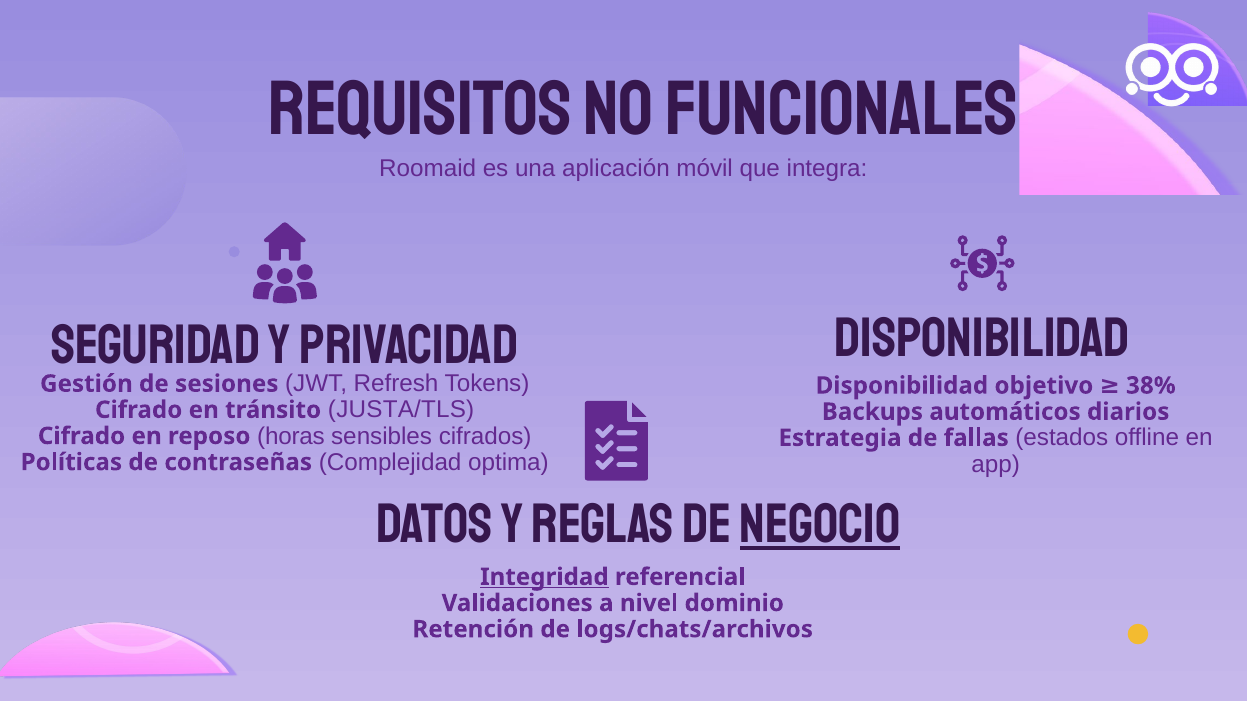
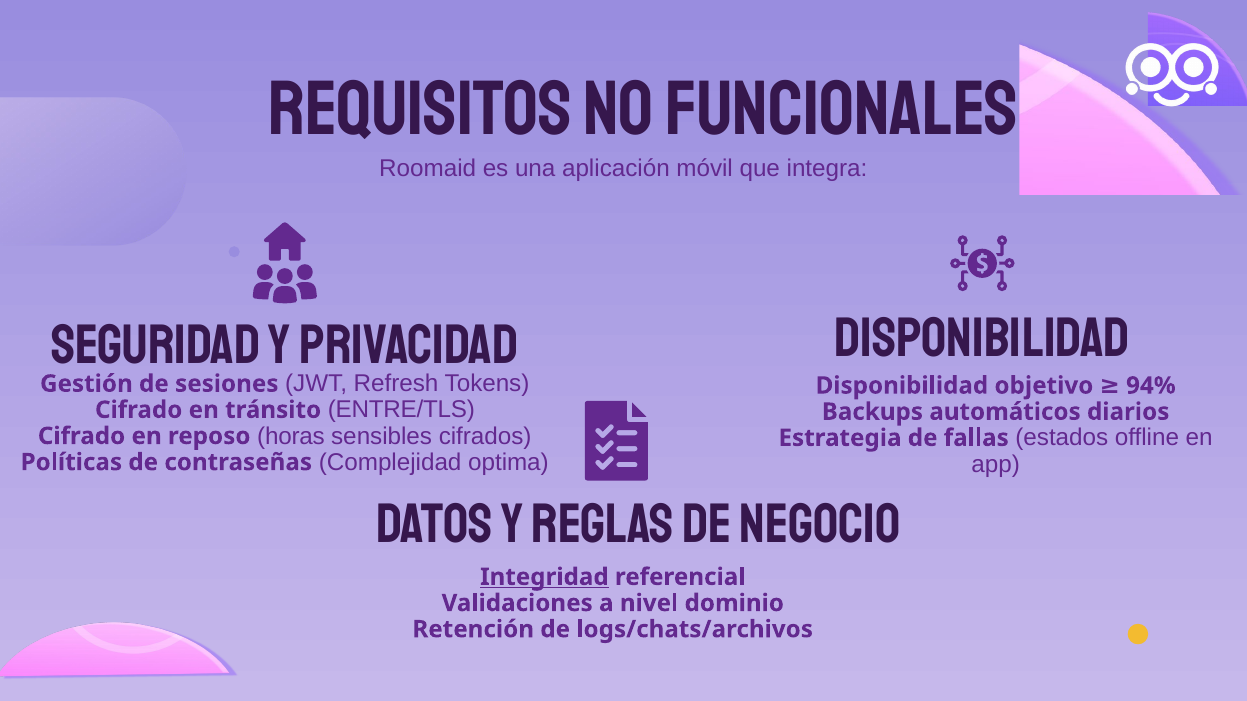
38%: 38% -> 94%
JUSTA/TLS: JUSTA/TLS -> ENTRE/TLS
negocio underline: present -> none
